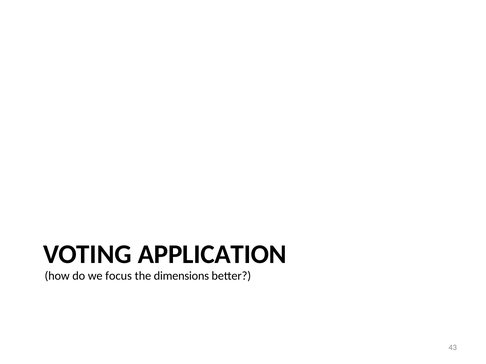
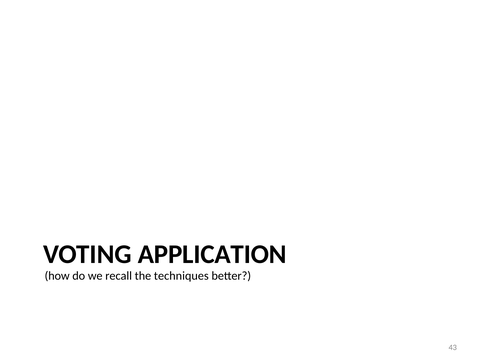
focus: focus -> recall
dimensions: dimensions -> techniques
